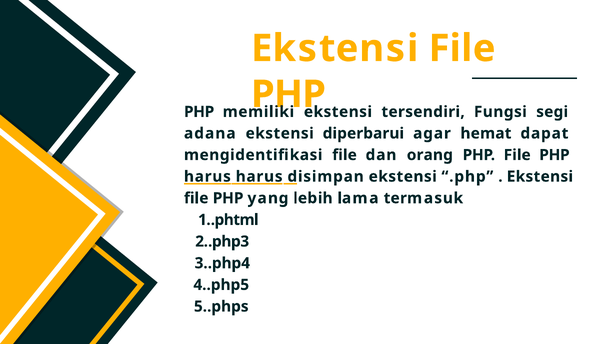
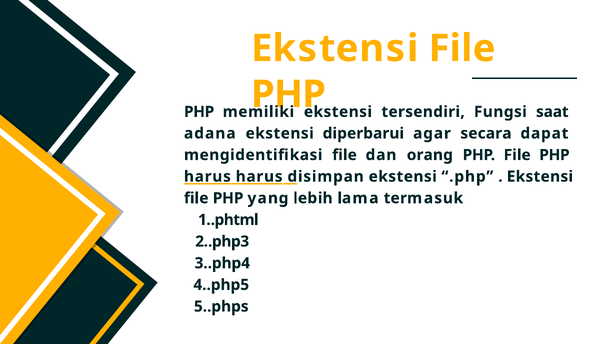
segi: segi -> saat
hemat: hemat -> secara
